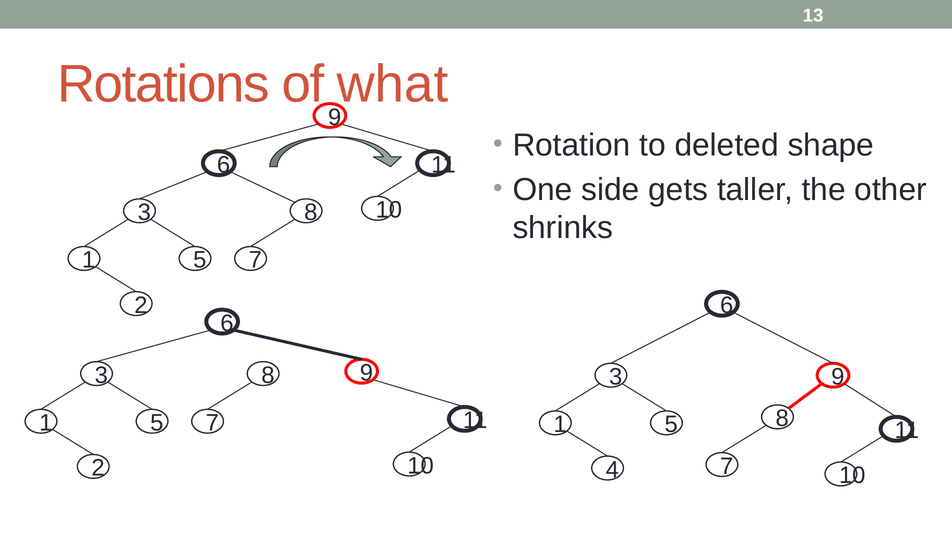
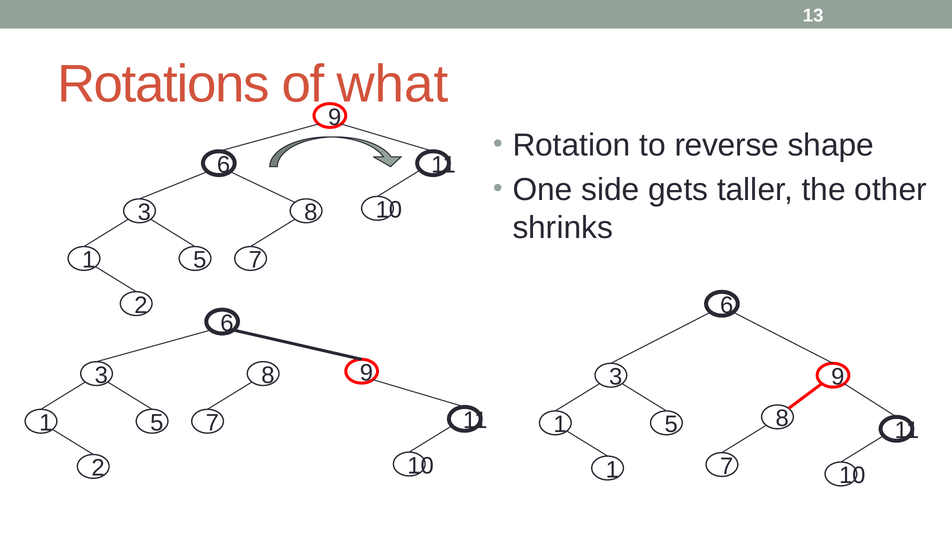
deleted: deleted -> reverse
10 4: 4 -> 1
